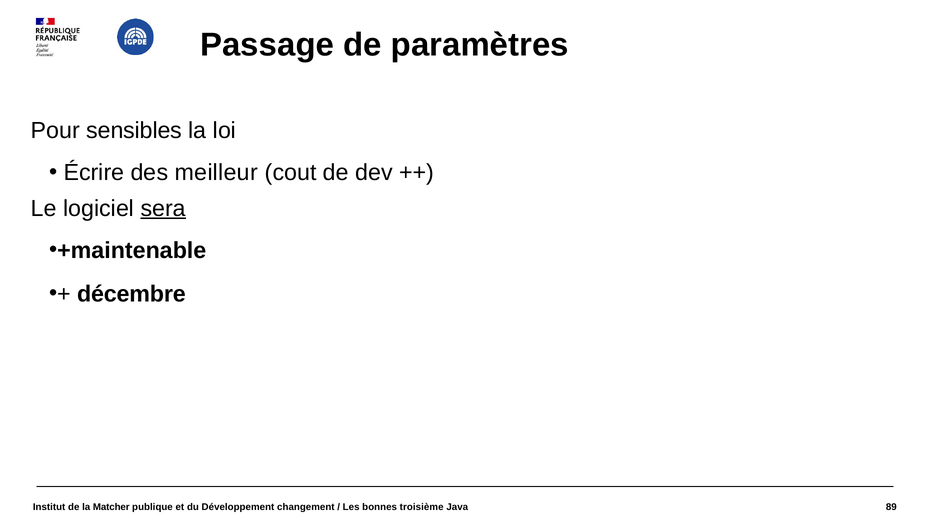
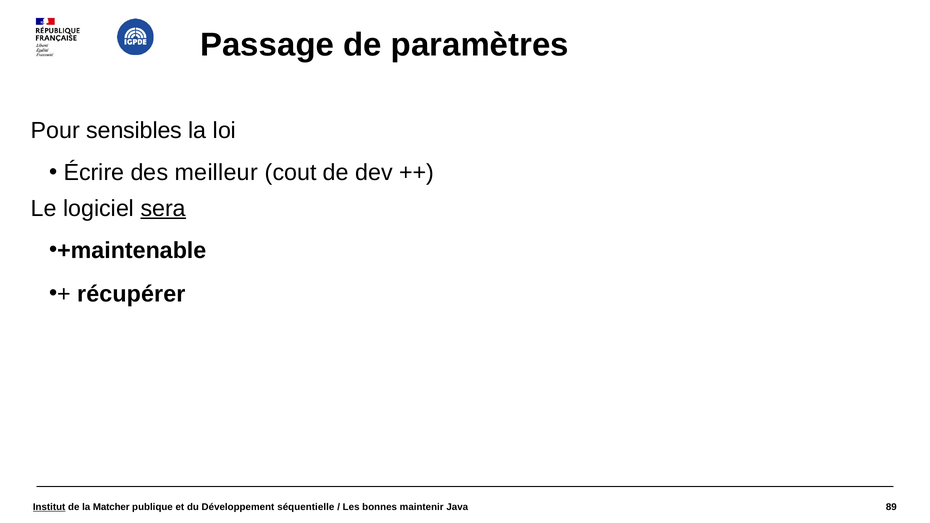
décembre: décembre -> récupérer
Institut underline: none -> present
changement: changement -> séquentielle
troisième: troisième -> maintenir
